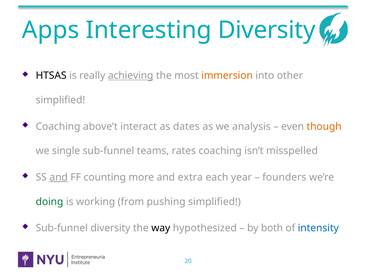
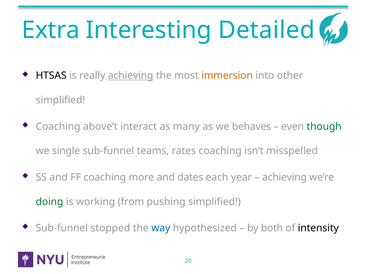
Apps: Apps -> Extra
Interesting Diversity: Diversity -> Detailed
dates: dates -> many
analysis: analysis -> behaves
though colour: orange -> green
and at (59, 178) underline: present -> none
FF counting: counting -> coaching
extra: extra -> dates
founders at (284, 178): founders -> achieving
Sub-funnel diversity: diversity -> stopped
way colour: black -> blue
intensity colour: blue -> black
